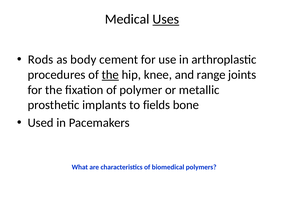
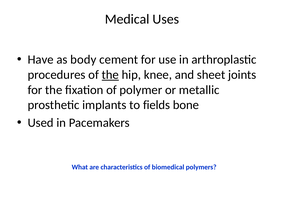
Uses underline: present -> none
Rods: Rods -> Have
range: range -> sheet
